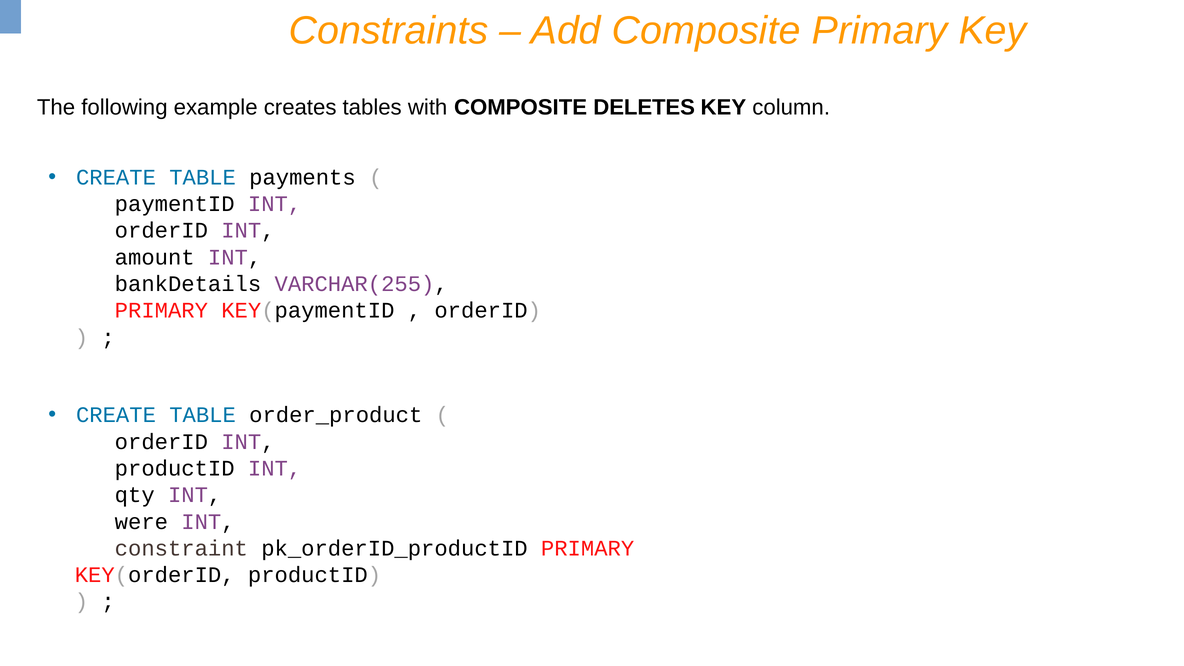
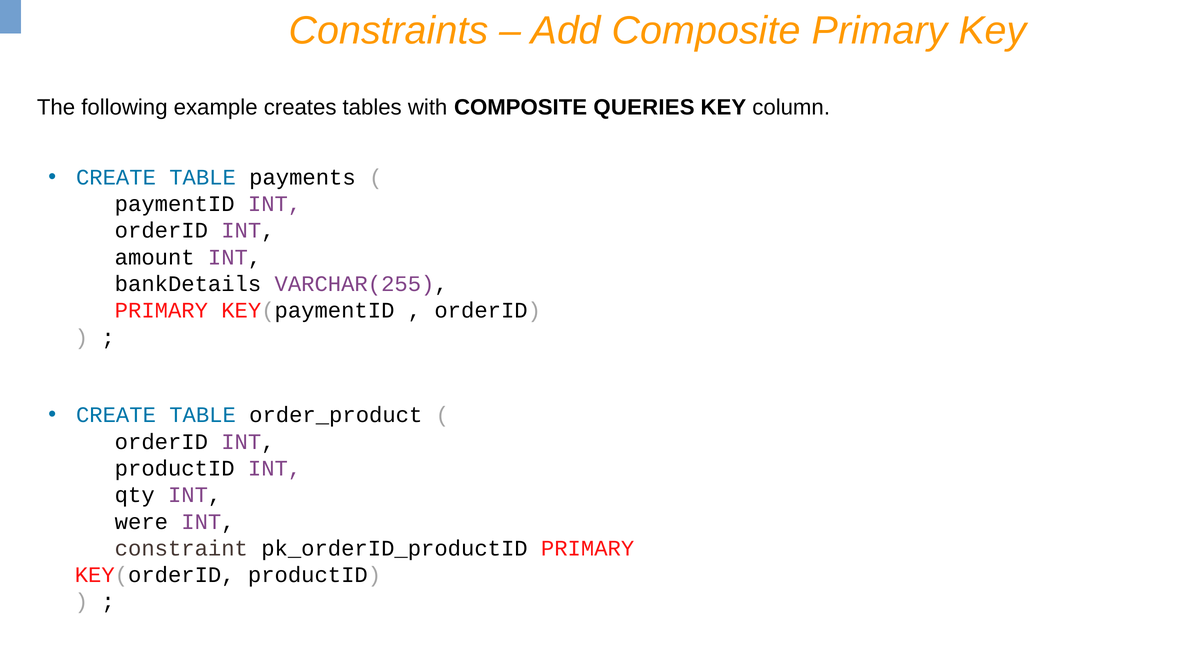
DELETES: DELETES -> QUERIES
